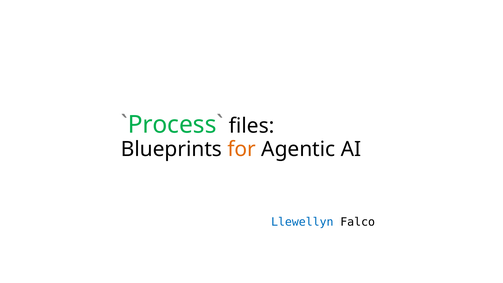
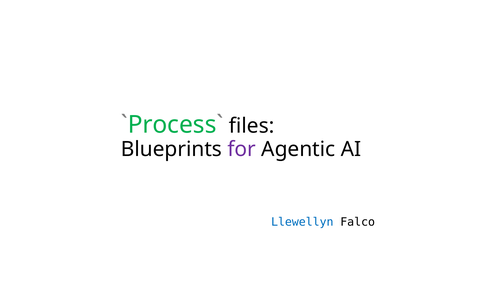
for colour: orange -> purple
